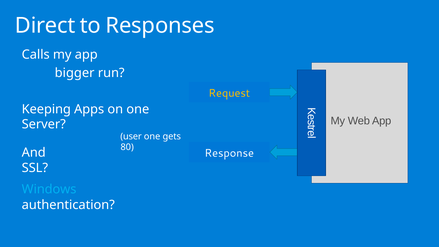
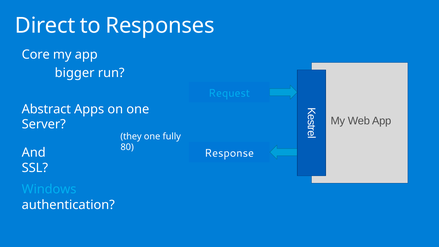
Calls: Calls -> Core
Request colour: yellow -> light blue
Keeping: Keeping -> Abstract
user: user -> they
gets: gets -> fully
